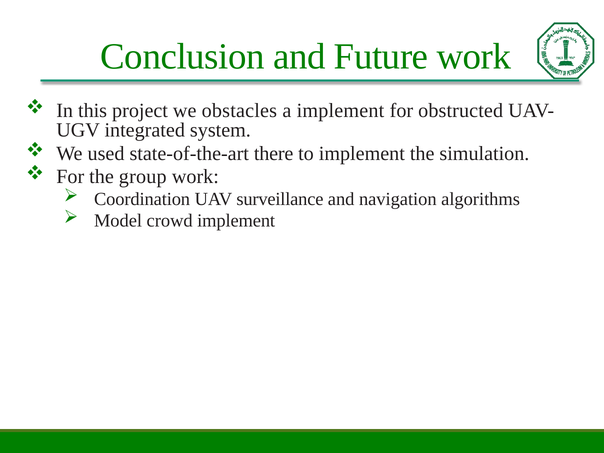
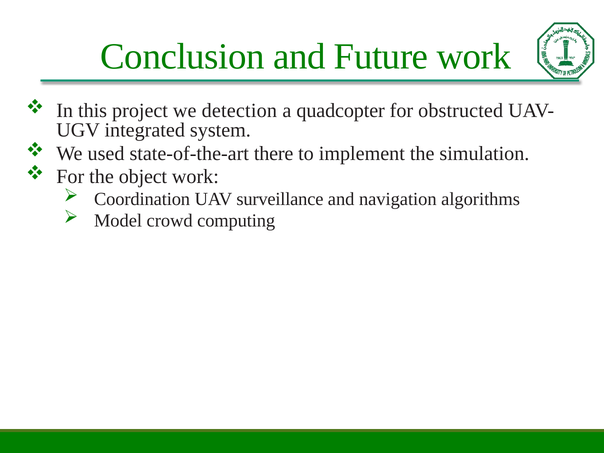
obstacles: obstacles -> detection
a implement: implement -> quadcopter
group: group -> object
crowd implement: implement -> computing
